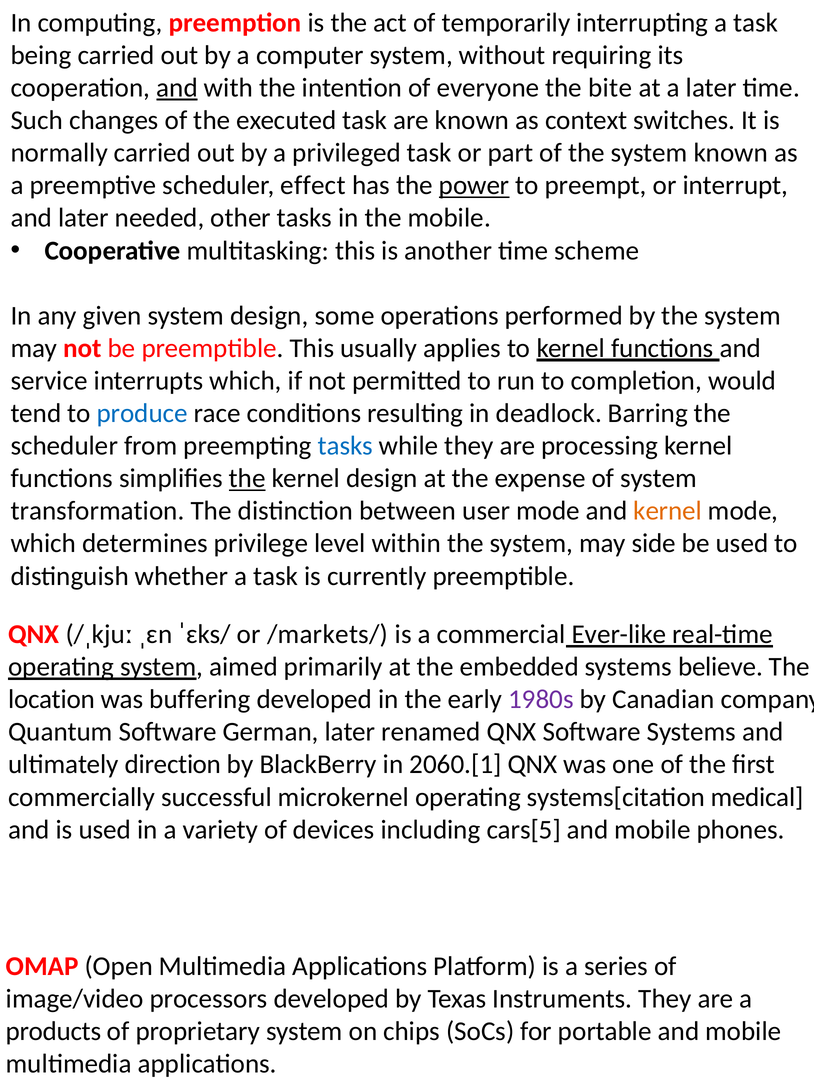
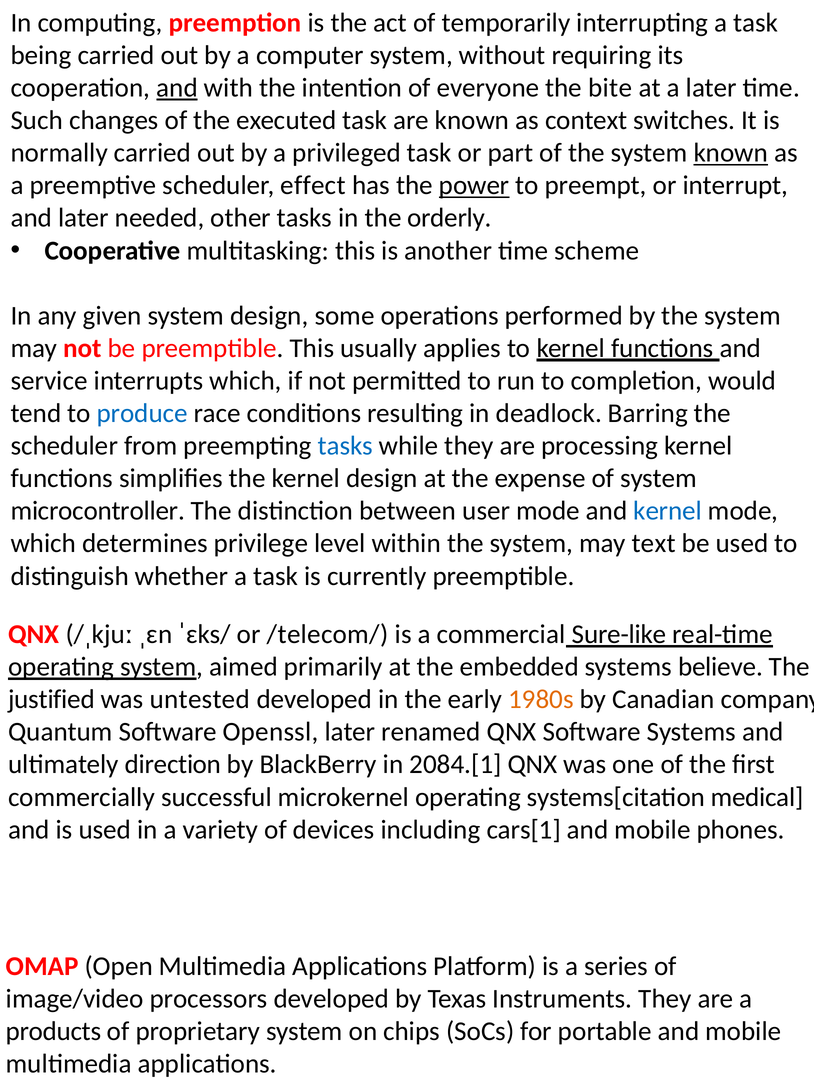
known at (731, 153) underline: none -> present
the mobile: mobile -> orderly
the at (247, 479) underline: present -> none
transformation: transformation -> microcontroller
kernel at (668, 511) colour: orange -> blue
side: side -> text
/markets/: /markets/ -> /telecom/
Ever-like: Ever-like -> Sure-like
location: location -> justified
buffering: buffering -> untested
1980s colour: purple -> orange
German: German -> Openssl
2060.[1: 2060.[1 -> 2084.[1
cars[5: cars[5 -> cars[1
